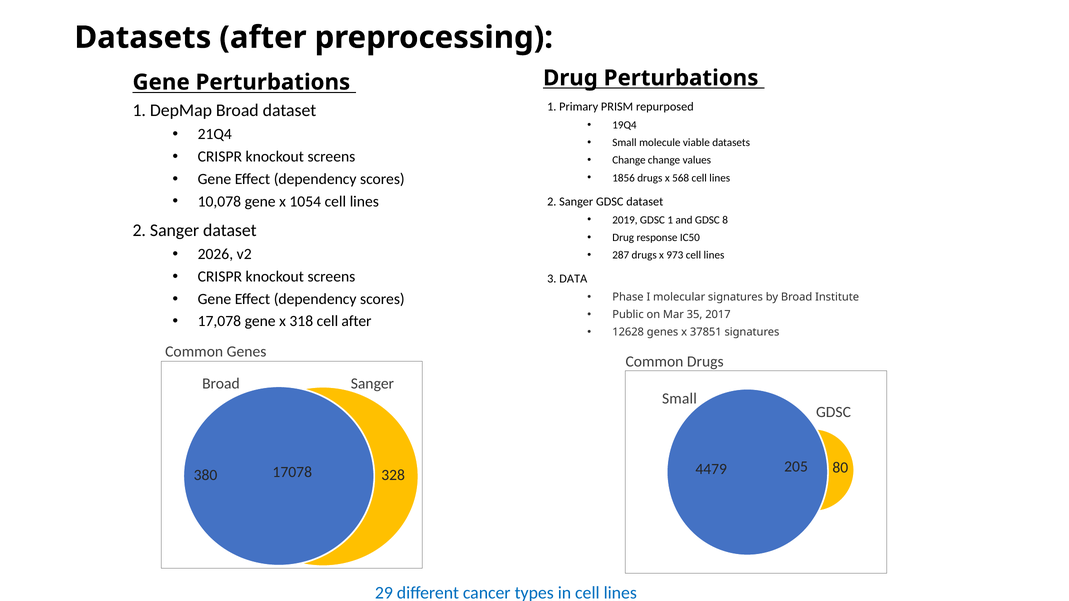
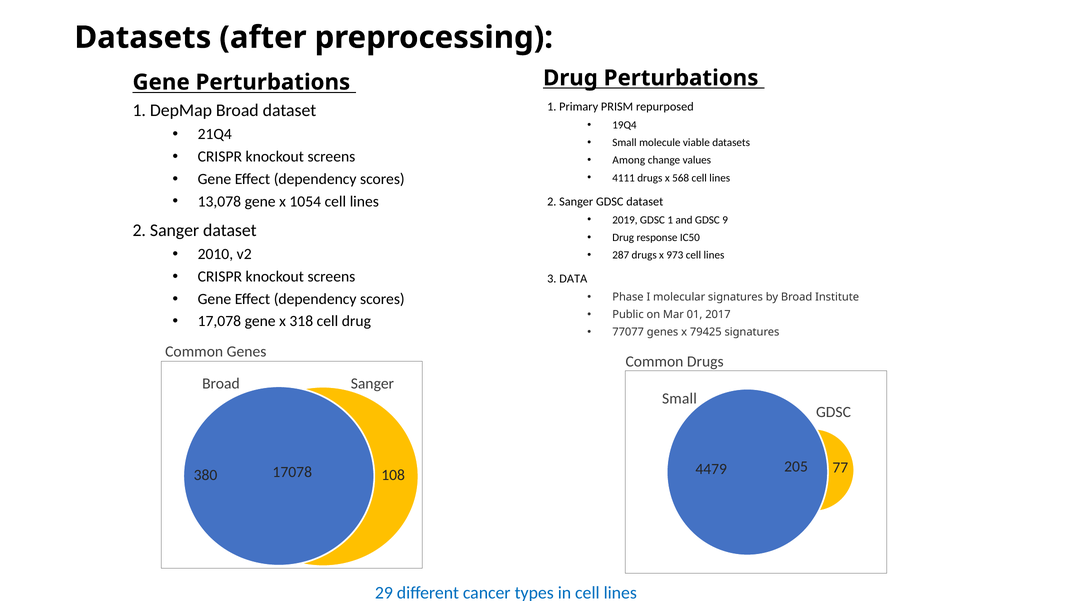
Change at (629, 160): Change -> Among
1856: 1856 -> 4111
10,078: 10,078 -> 13,078
8: 8 -> 9
2026: 2026 -> 2010
35: 35 -> 01
cell after: after -> drug
12628: 12628 -> 77077
37851: 37851 -> 79425
80: 80 -> 77
328: 328 -> 108
